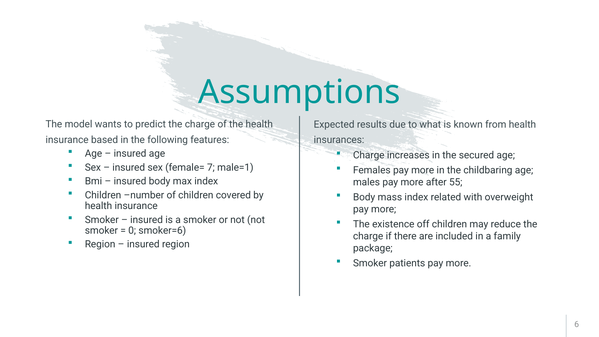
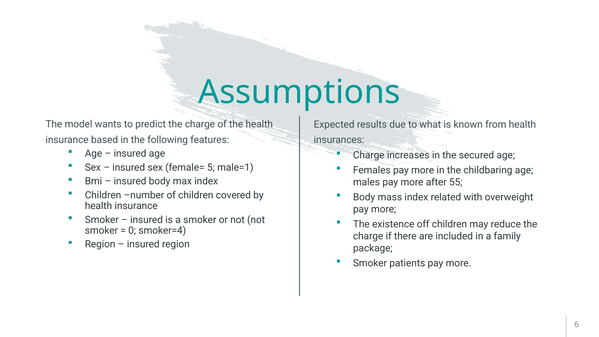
7: 7 -> 5
smoker=6: smoker=6 -> smoker=4
